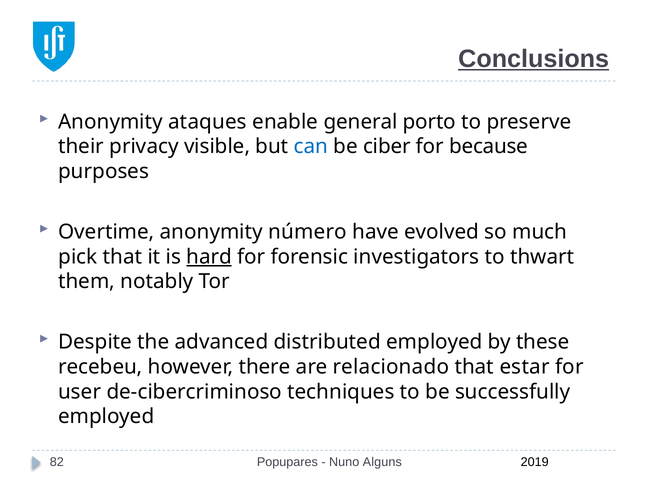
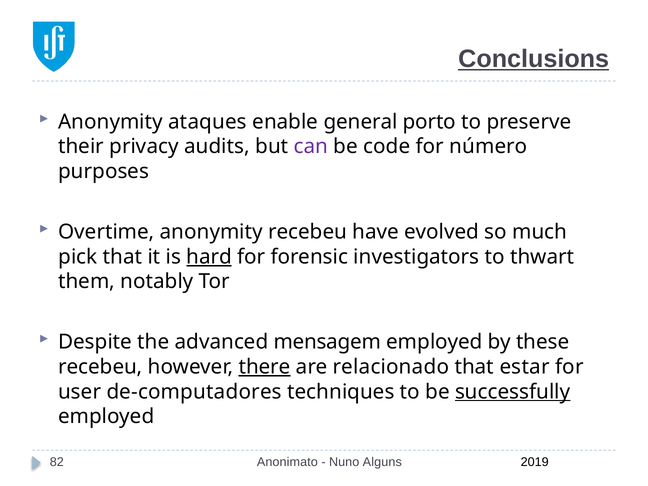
visible: visible -> audits
can colour: blue -> purple
ciber: ciber -> code
because: because -> número
anonymity número: número -> recebeu
distributed: distributed -> mensagem
there underline: none -> present
de-cibercriminoso: de-cibercriminoso -> de-computadores
successfully underline: none -> present
Popupares: Popupares -> Anonimato
